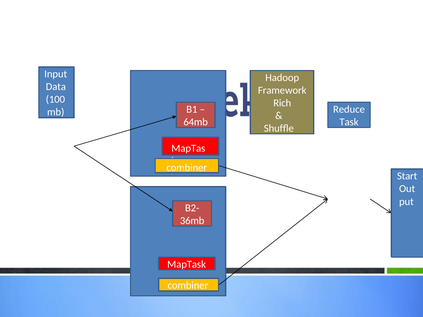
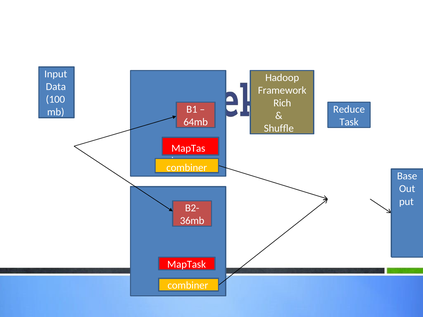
Start: Start -> Base
